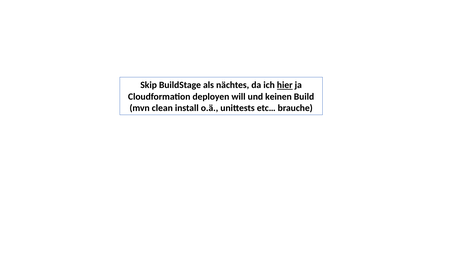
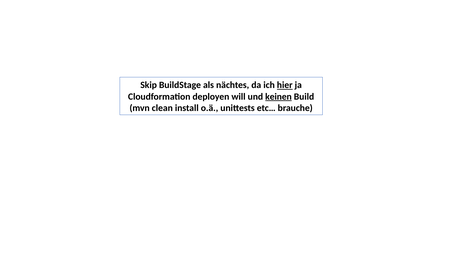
keinen underline: none -> present
